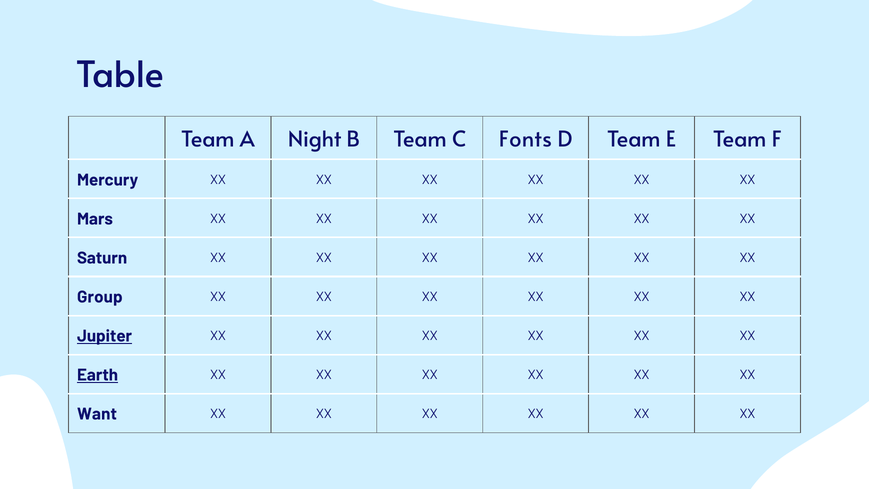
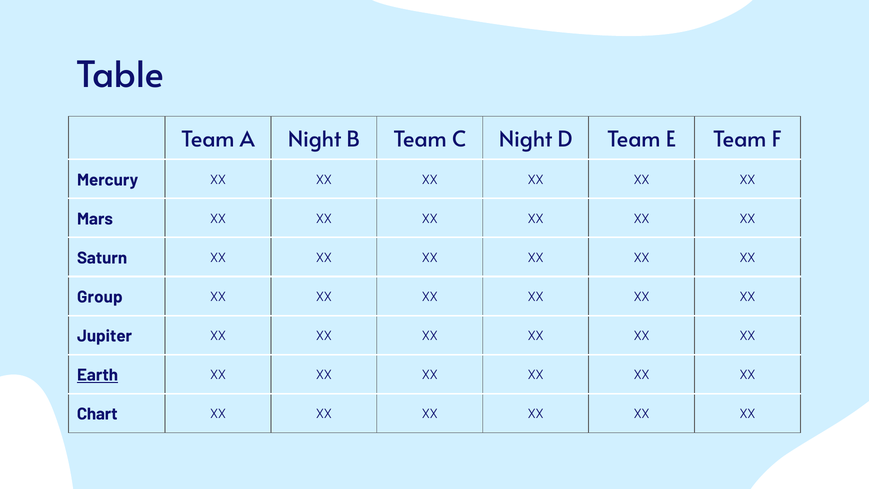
C Fonts: Fonts -> Night
Jupiter underline: present -> none
Want: Want -> Chart
